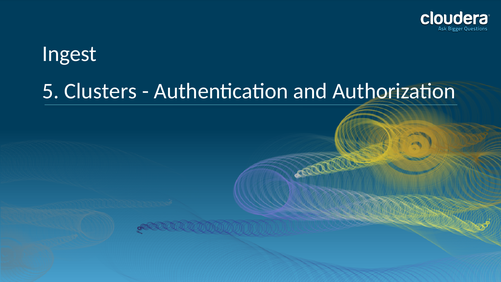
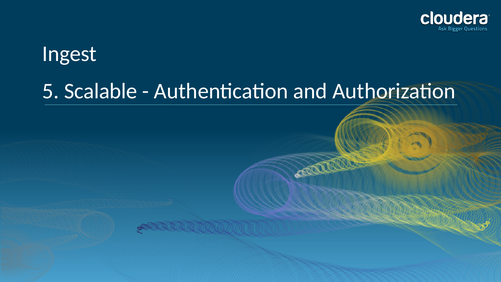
Clusters: Clusters -> Scalable
